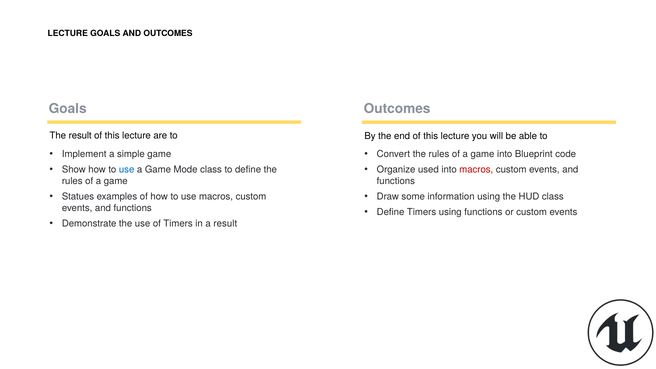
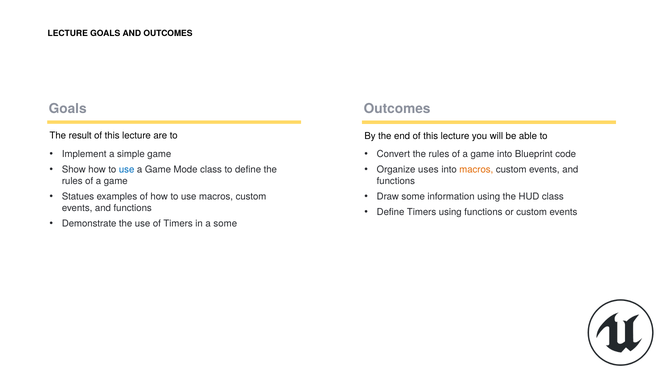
used: used -> uses
macros at (476, 170) colour: red -> orange
a result: result -> some
